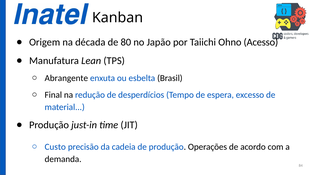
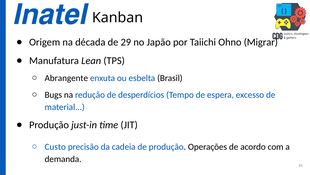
80: 80 -> 29
Acesso: Acesso -> Migrar
Final: Final -> Bugs
